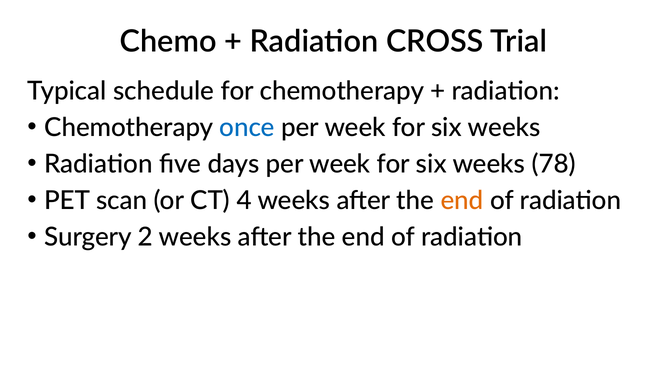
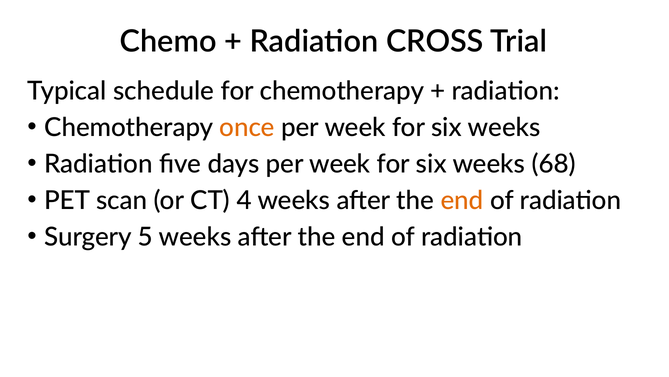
once colour: blue -> orange
78: 78 -> 68
2: 2 -> 5
